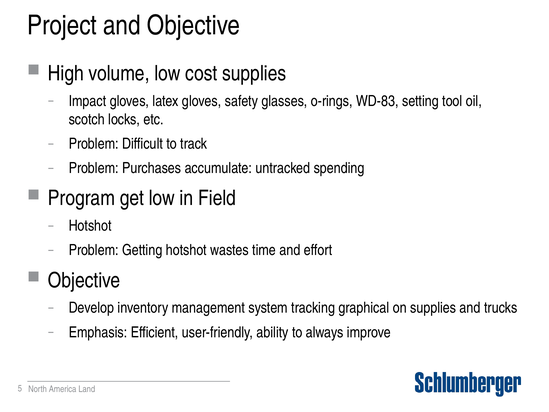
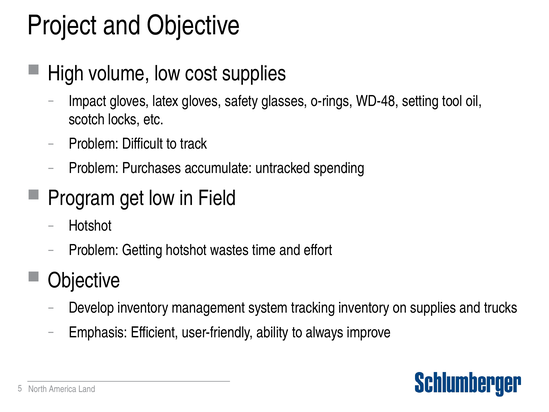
WD-83: WD-83 -> WD-48
tracking graphical: graphical -> inventory
